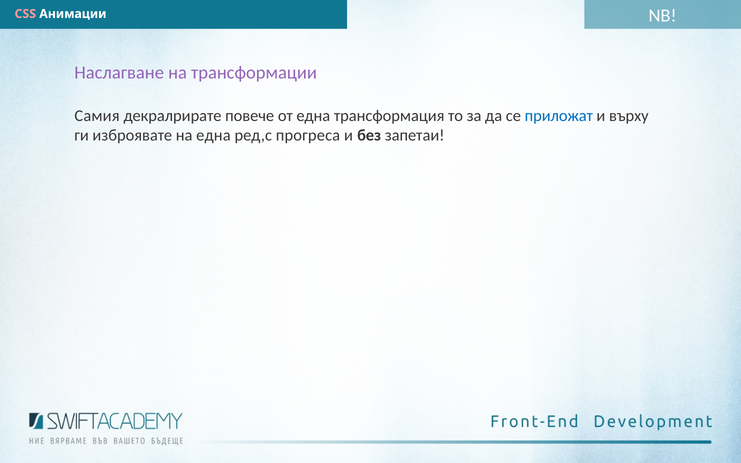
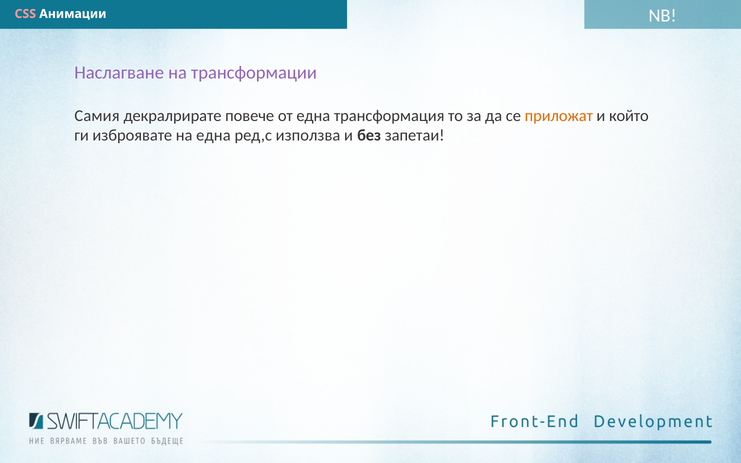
приложат colour: blue -> orange
върху: върху -> който
прогреса: прогреса -> използва
